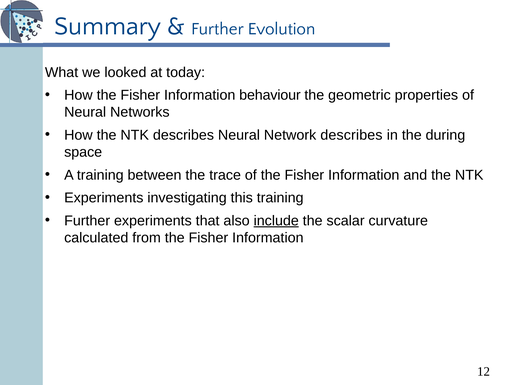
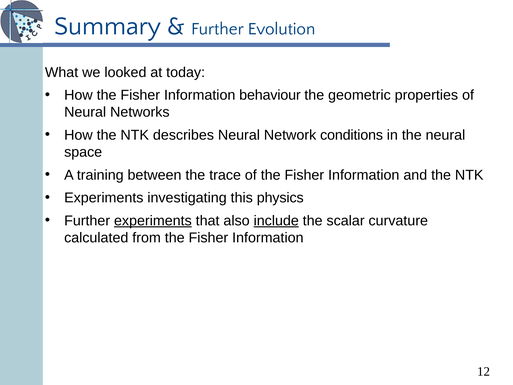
Network describes: describes -> conditions
the during: during -> neural
this training: training -> physics
experiments at (153, 220) underline: none -> present
